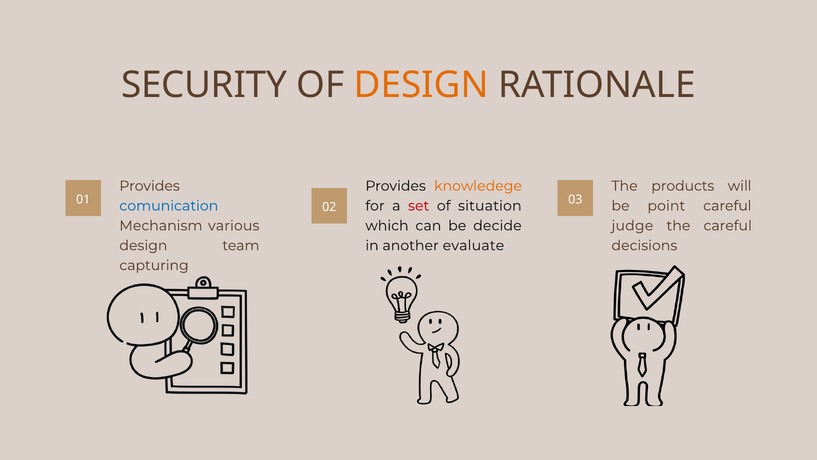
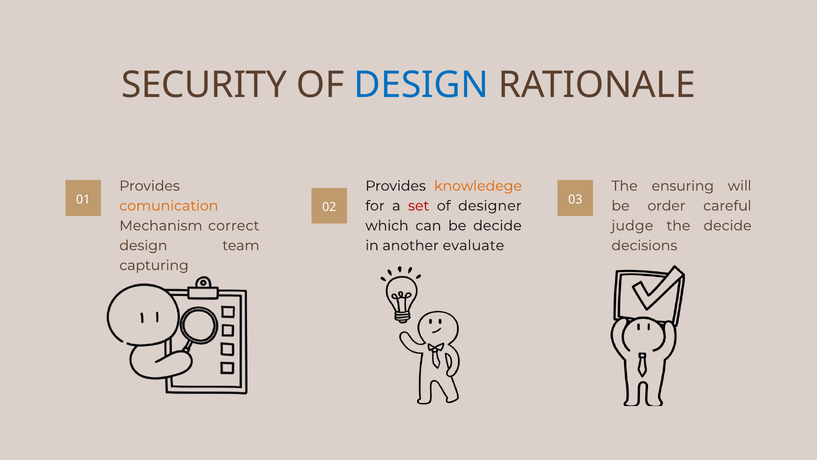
DESIGN at (421, 85) colour: orange -> blue
products: products -> ensuring
comunication colour: blue -> orange
situation: situation -> designer
point: point -> order
various: various -> correct
the careful: careful -> decide
